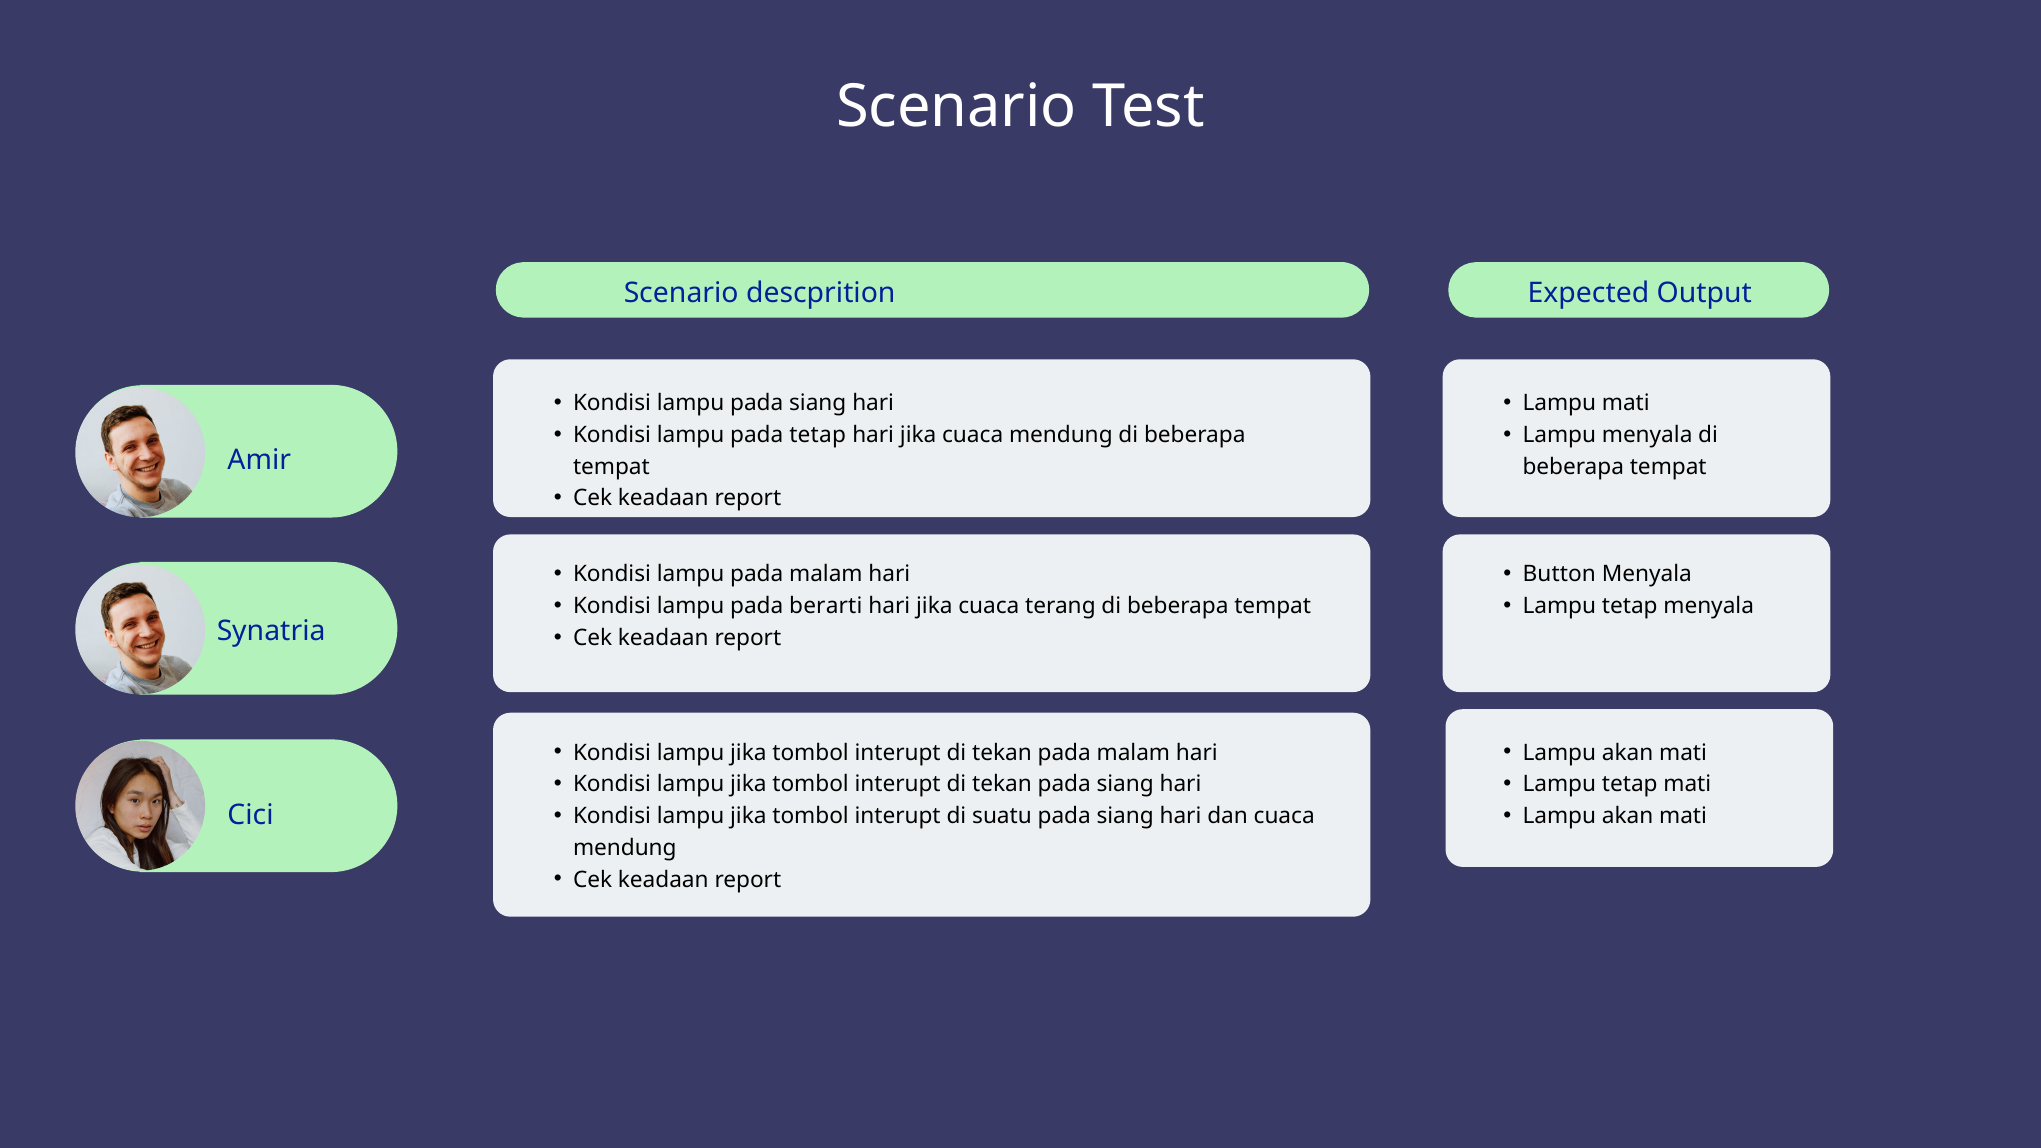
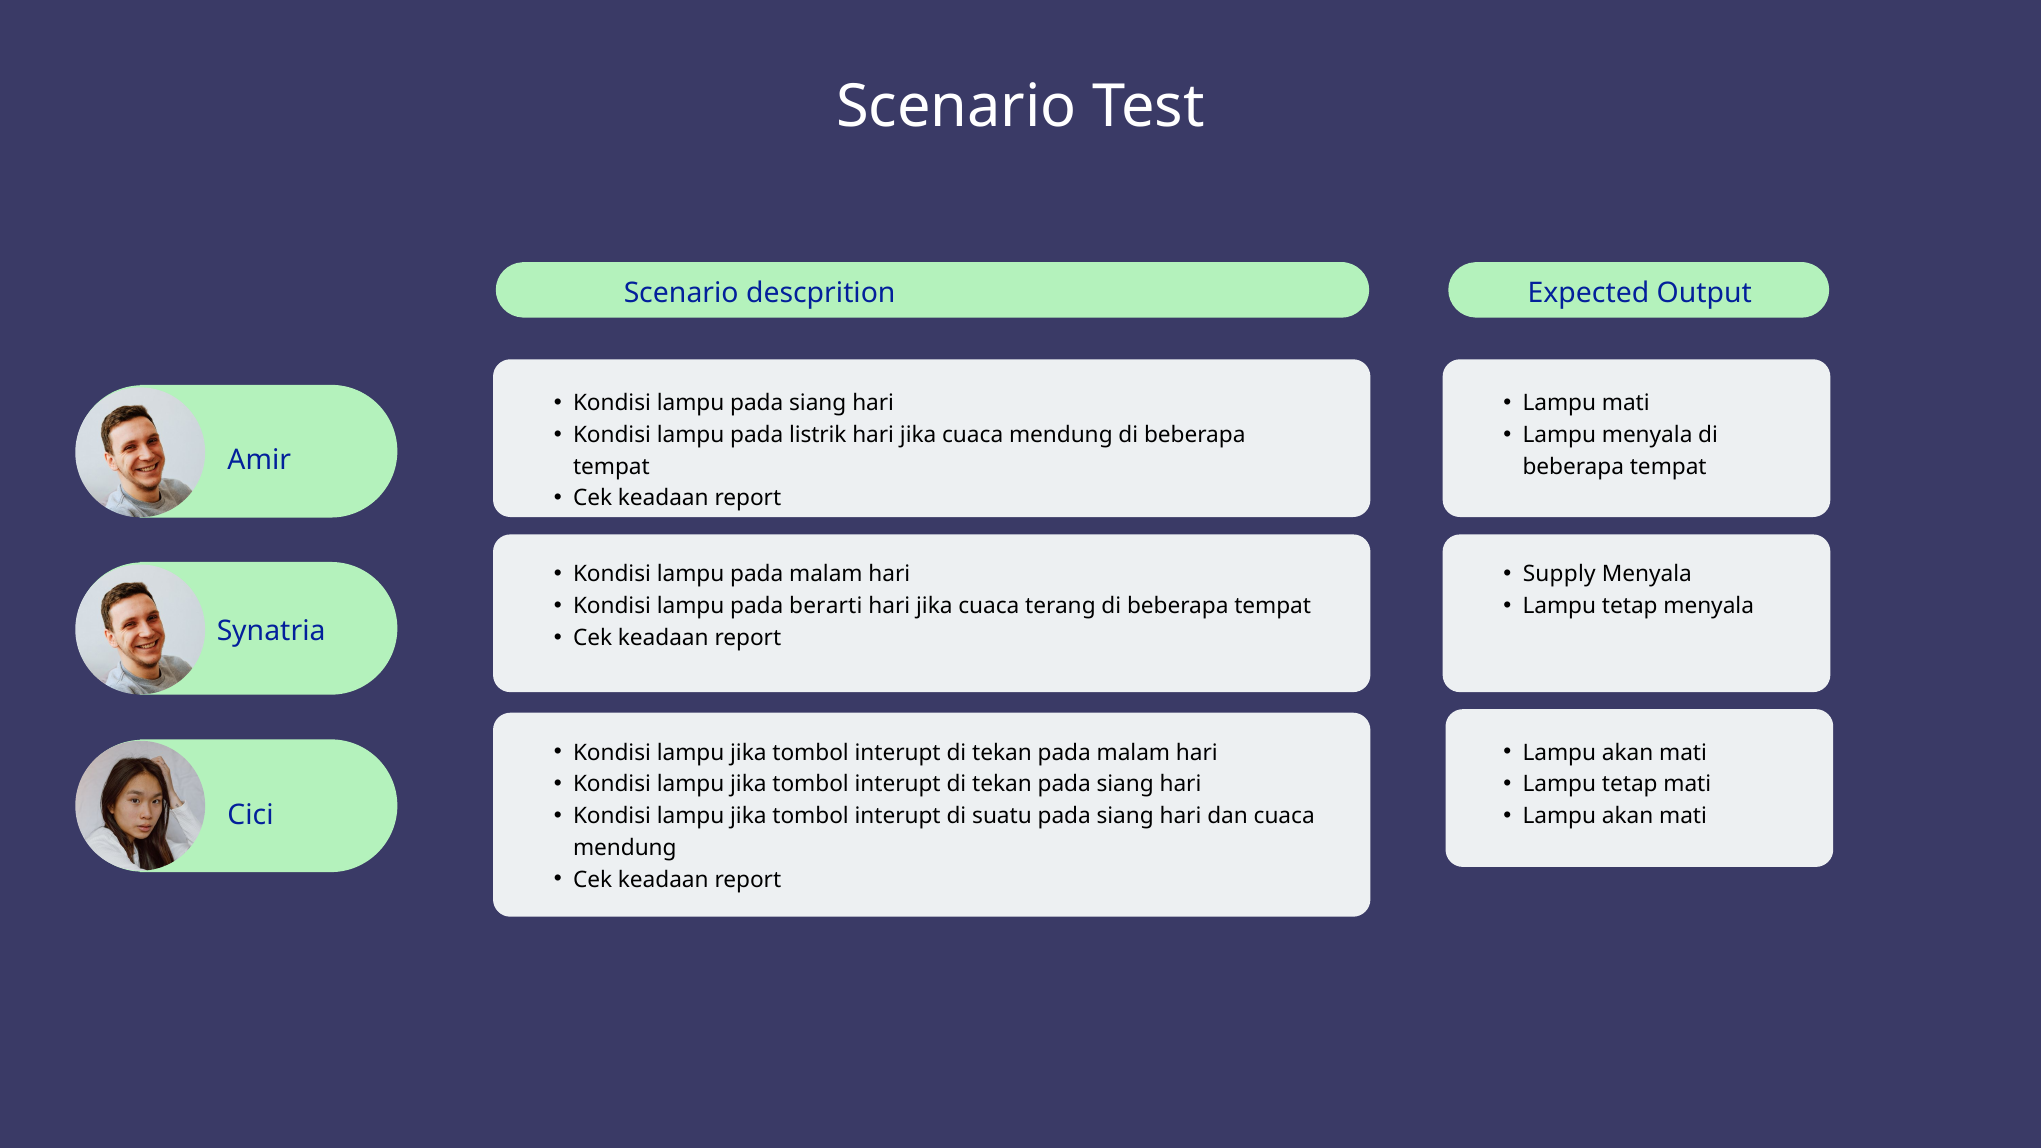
pada tetap: tetap -> listrik
Button: Button -> Supply
